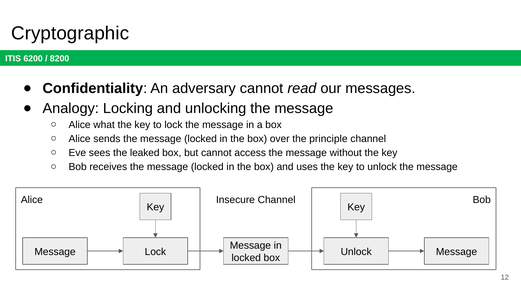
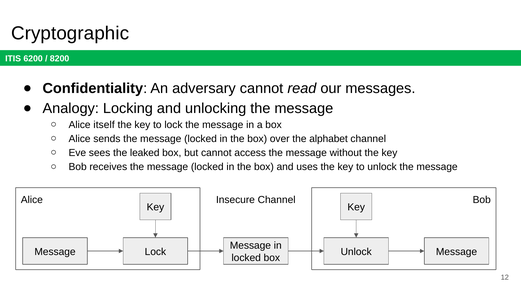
what: what -> itself
principle: principle -> alphabet
